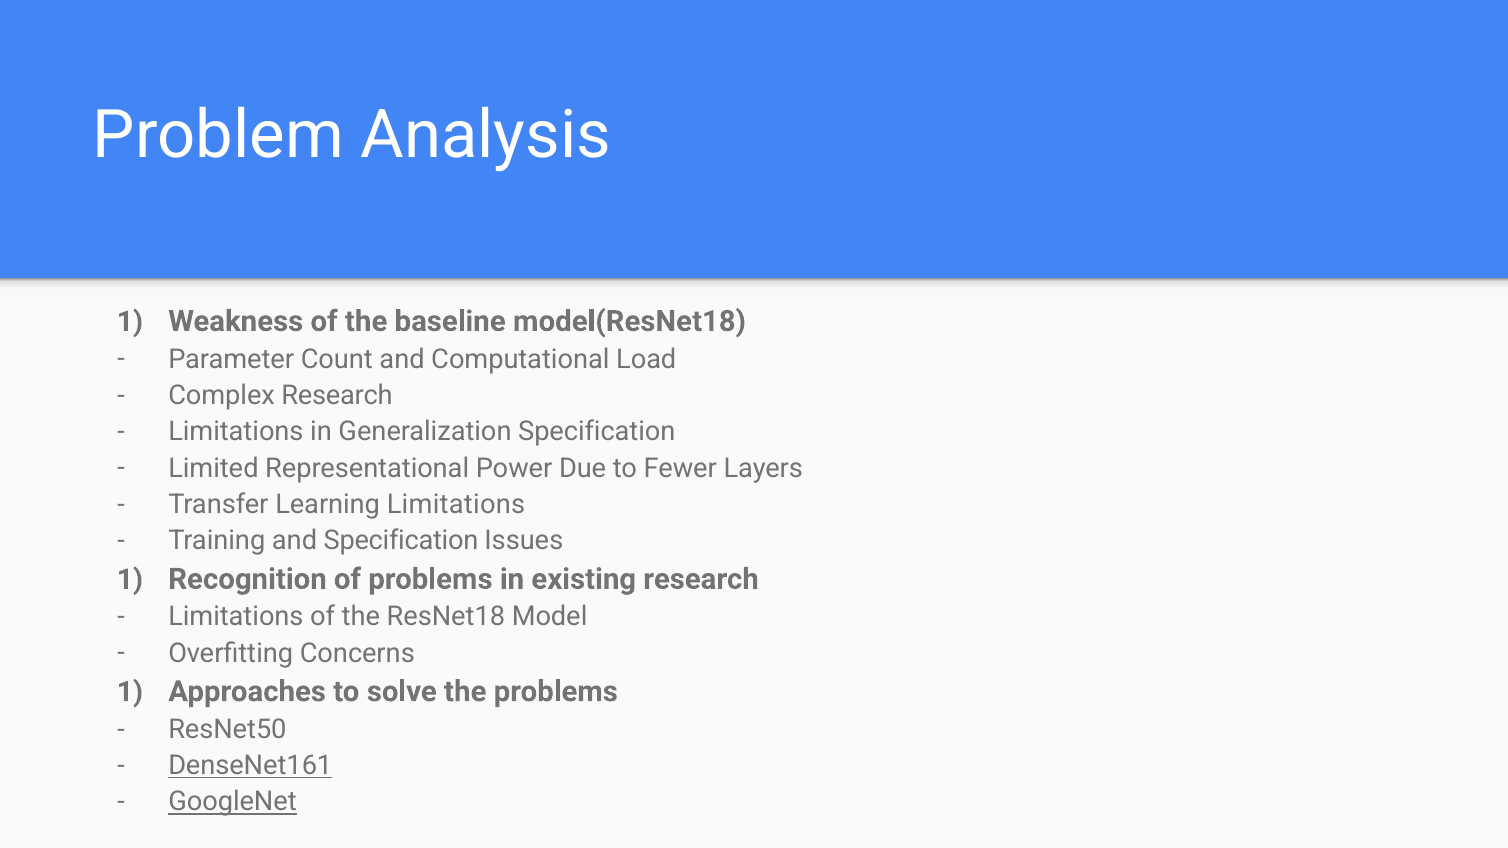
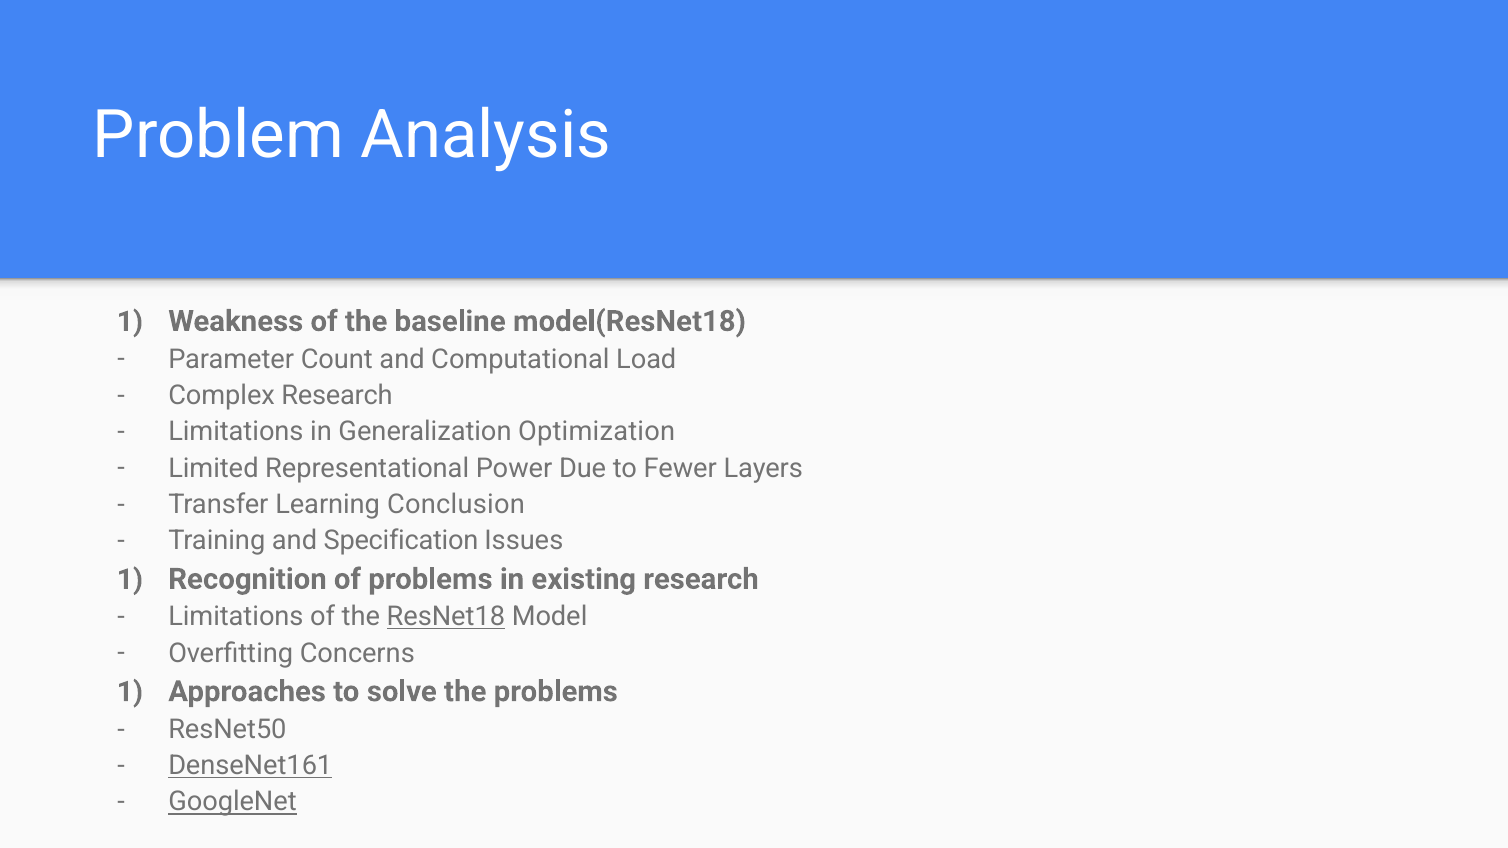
Generalization Specification: Specification -> Optimization
Learning Limitations: Limitations -> Conclusion
ResNet18 underline: none -> present
